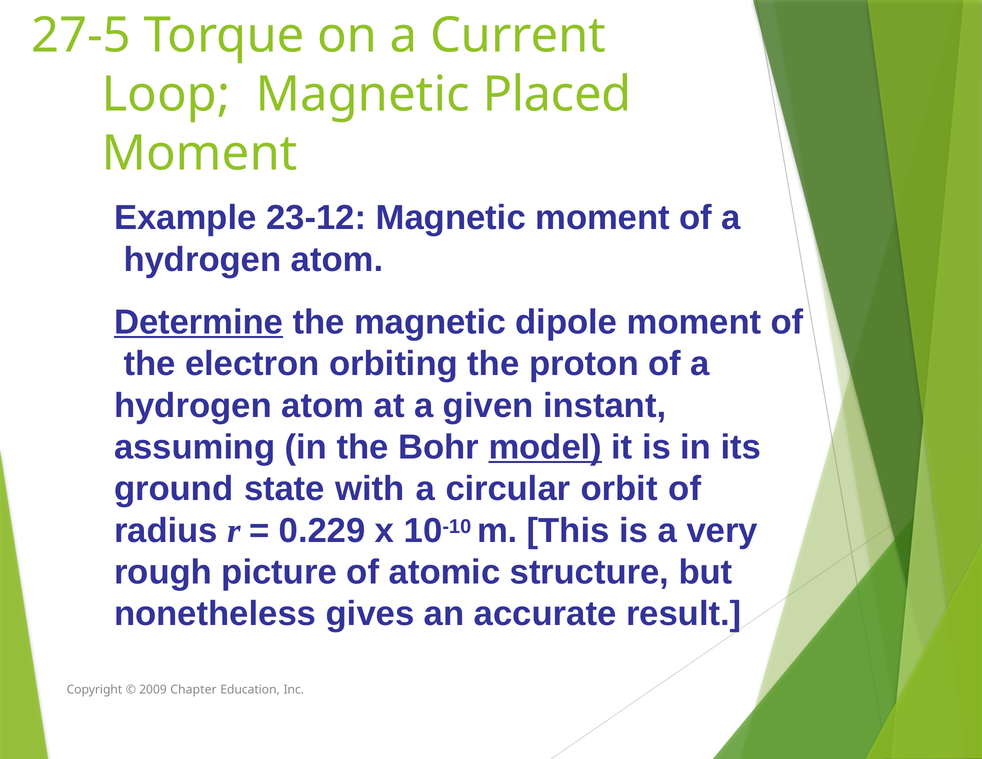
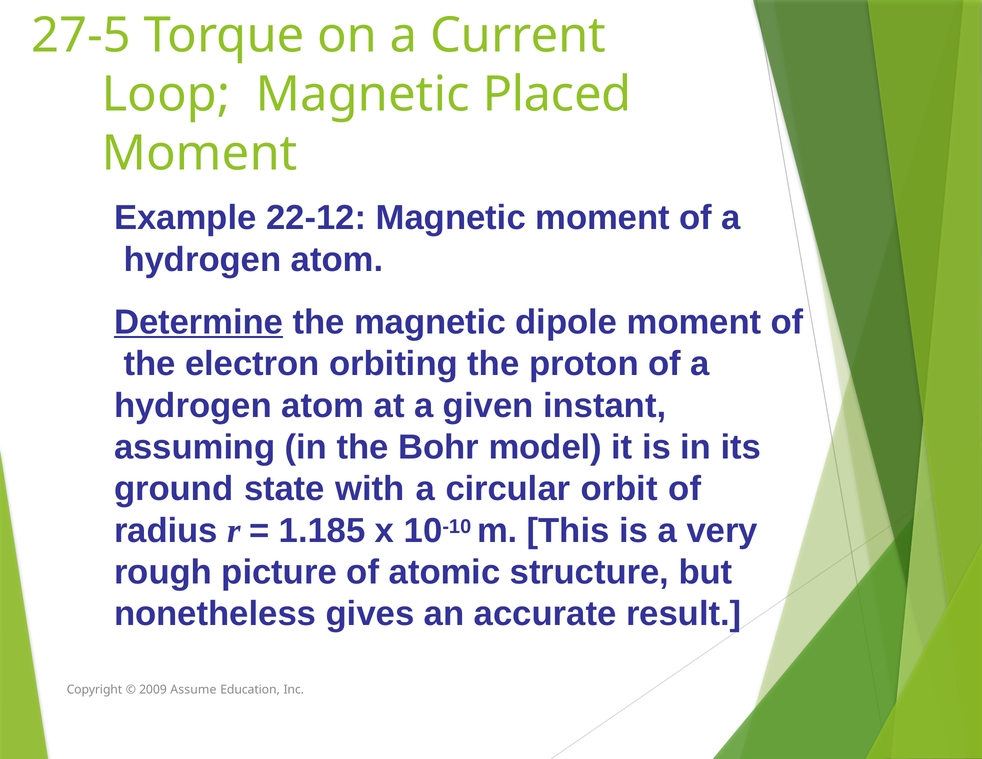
23-12: 23-12 -> 22-12
model underline: present -> none
0.229: 0.229 -> 1.185
Chapter: Chapter -> Assume
